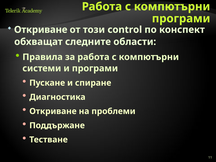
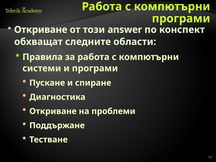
control: control -> answer
